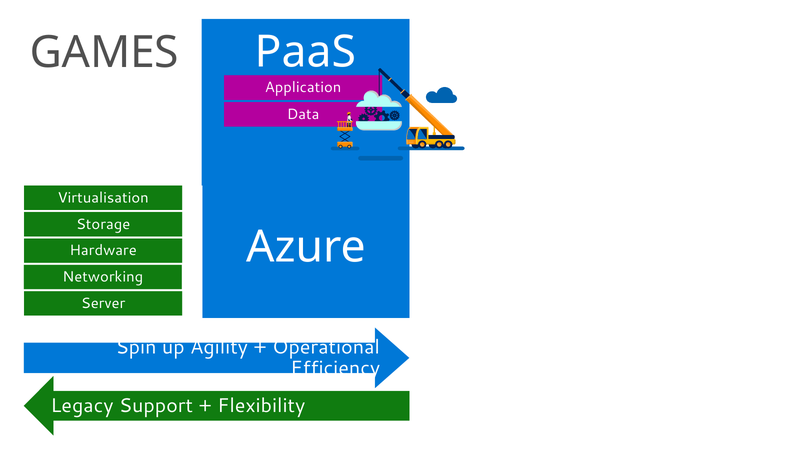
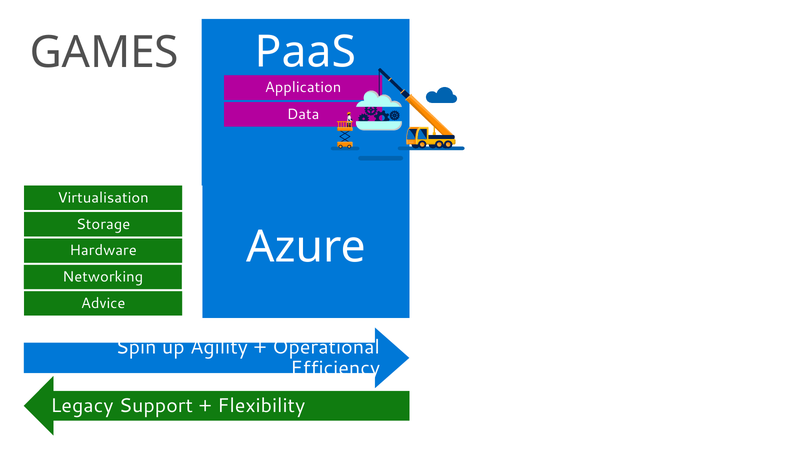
Server: Server -> Advice
